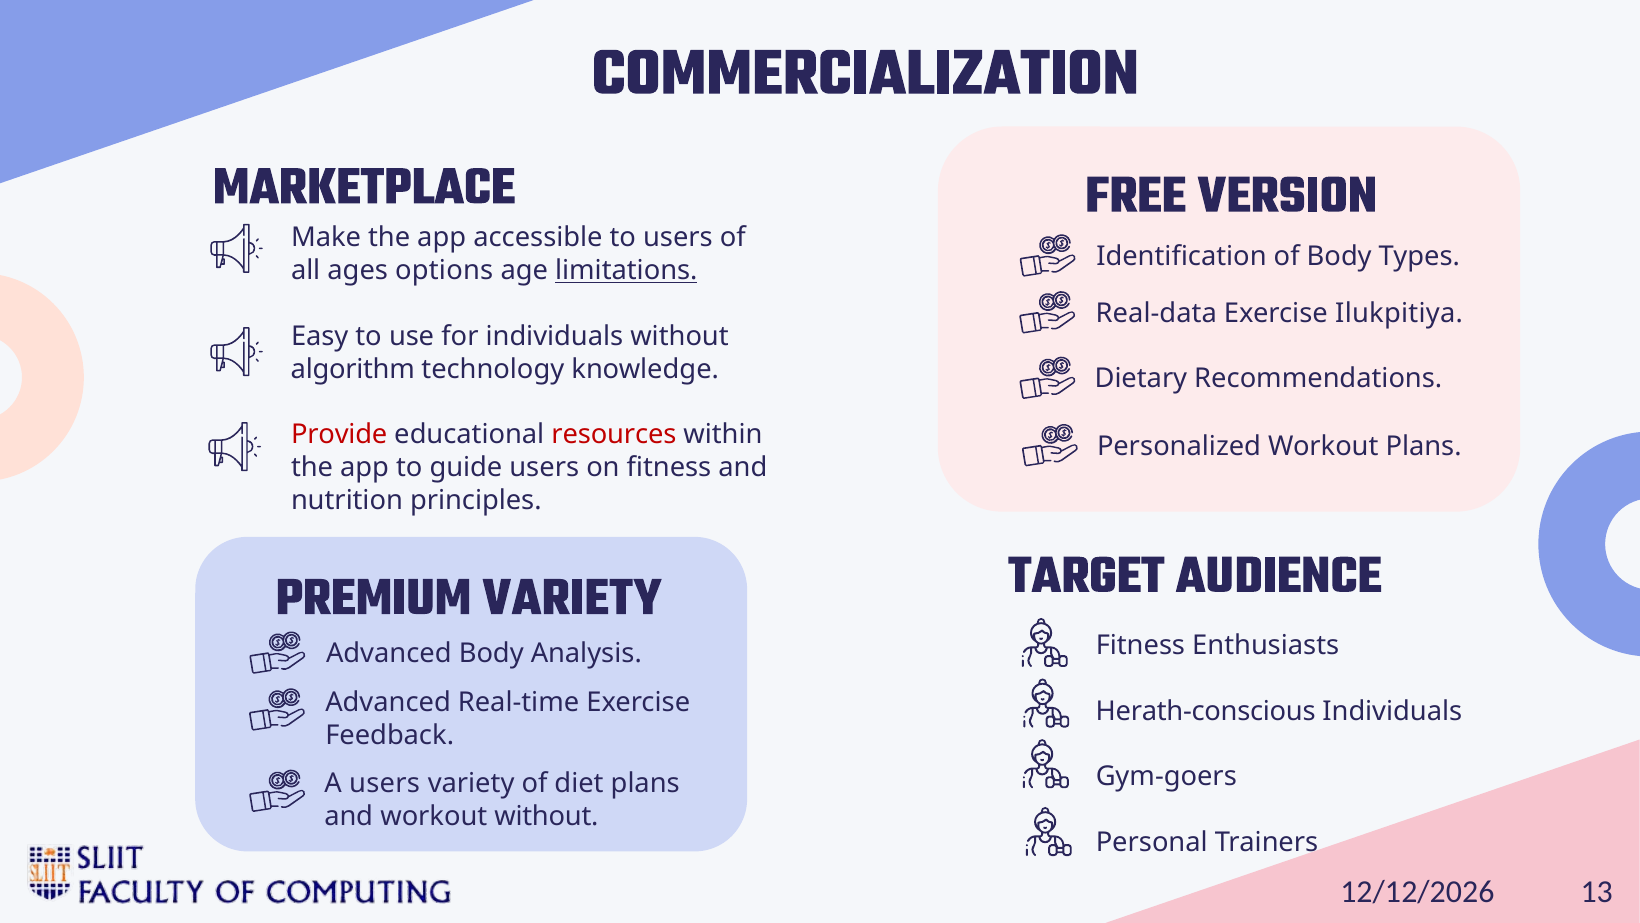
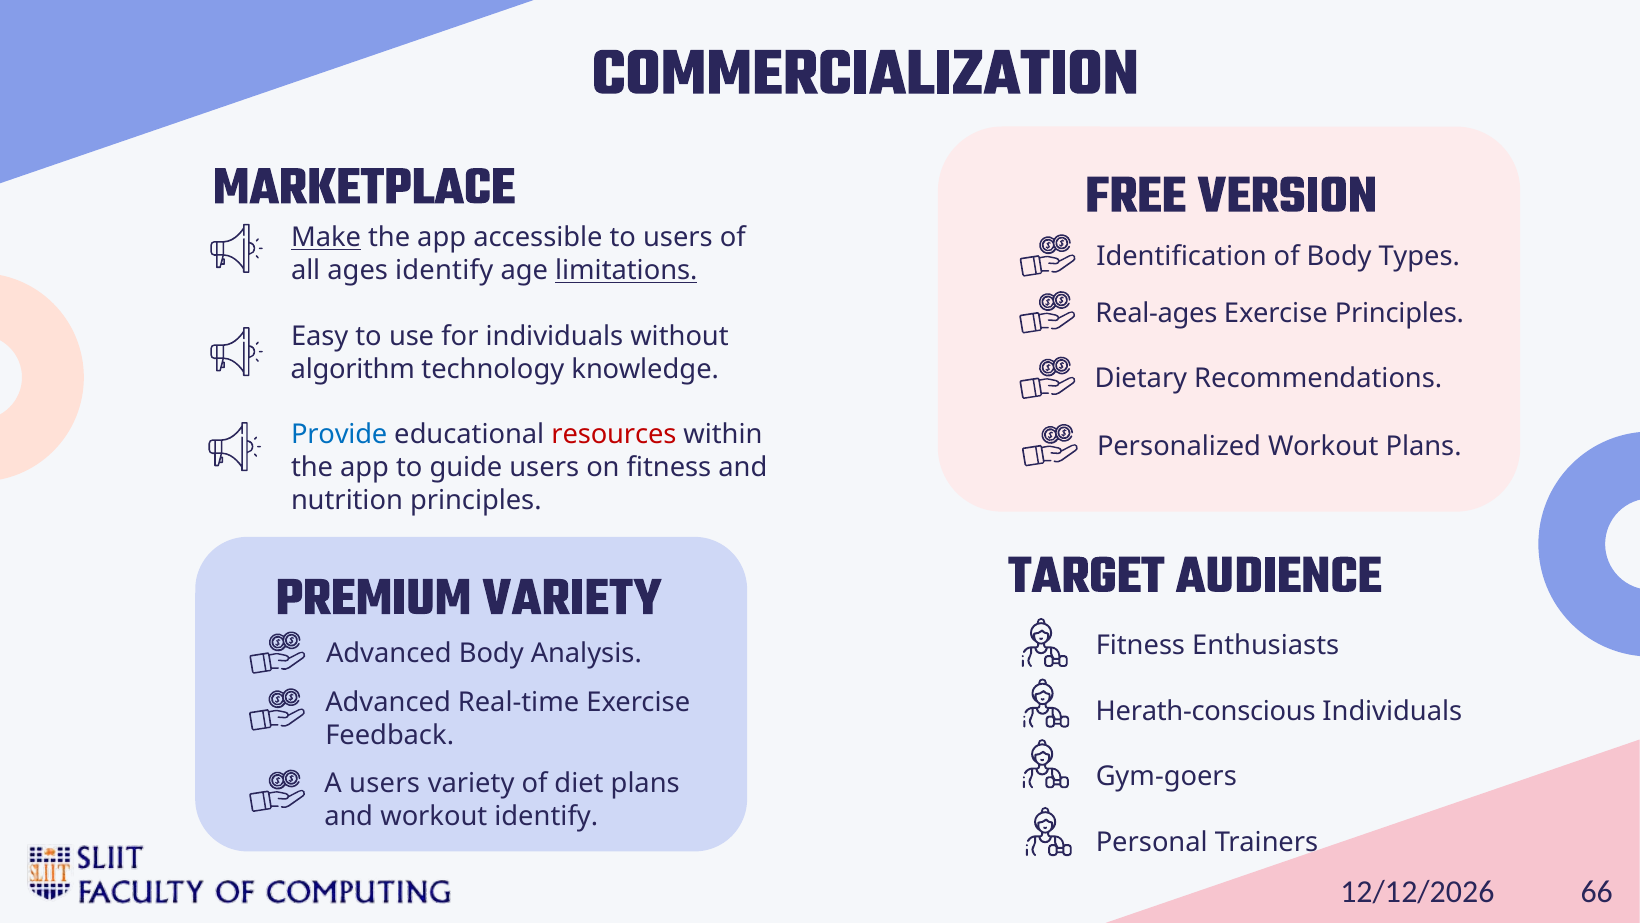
Make underline: none -> present
ages options: options -> identify
Real-data: Real-data -> Real-ages
Exercise Ilukpitiya: Ilukpitiya -> Principles
Provide colour: red -> blue
workout without: without -> identify
13: 13 -> 66
